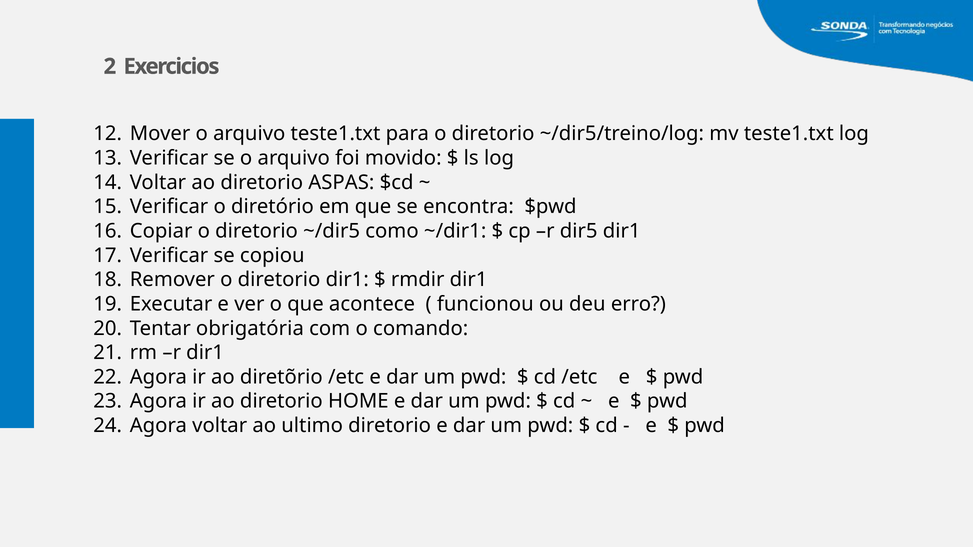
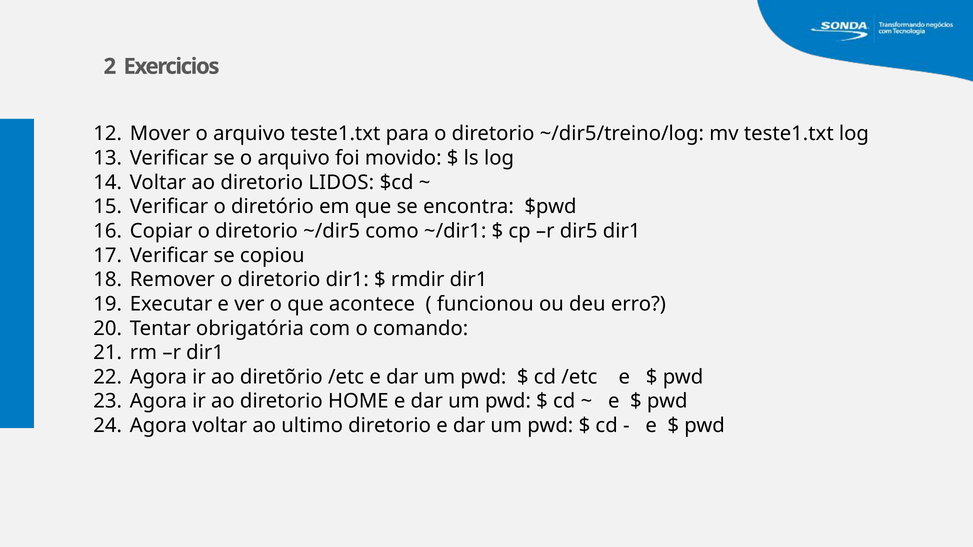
ASPAS: ASPAS -> LIDOS
